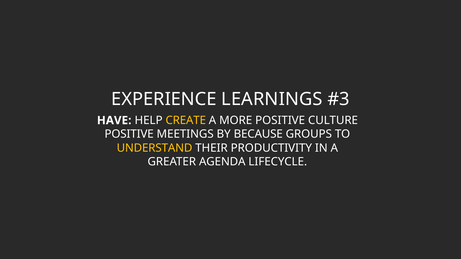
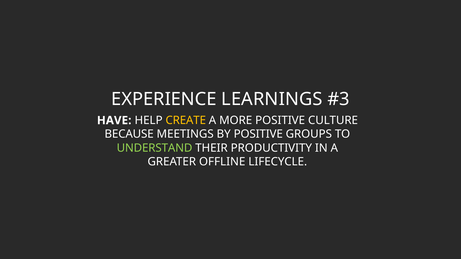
POSITIVE at (129, 134): POSITIVE -> BECAUSE
BY BECAUSE: BECAUSE -> POSITIVE
UNDERSTAND colour: yellow -> light green
AGENDA: AGENDA -> OFFLINE
